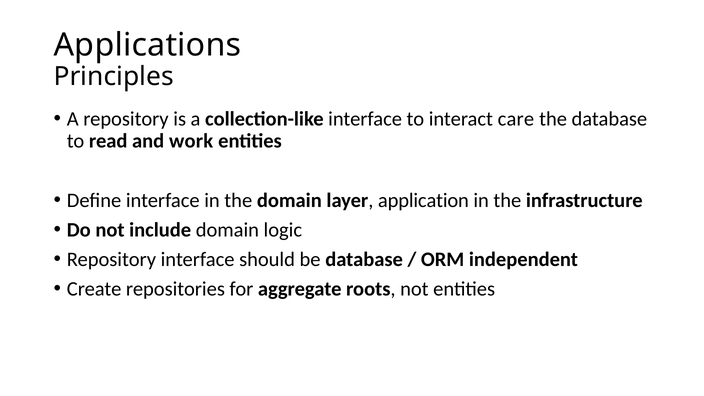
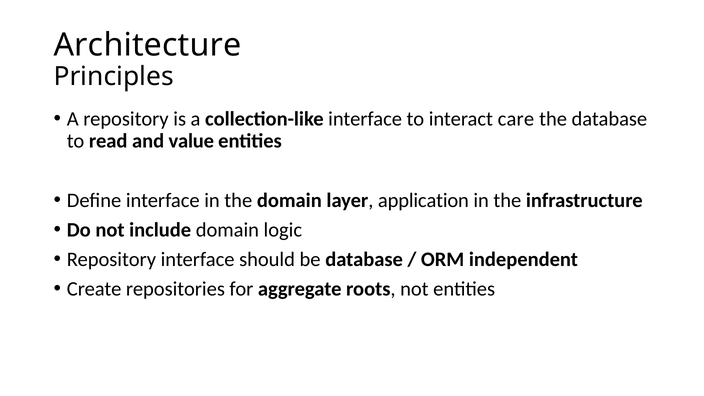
Applications: Applications -> Architecture
work: work -> value
